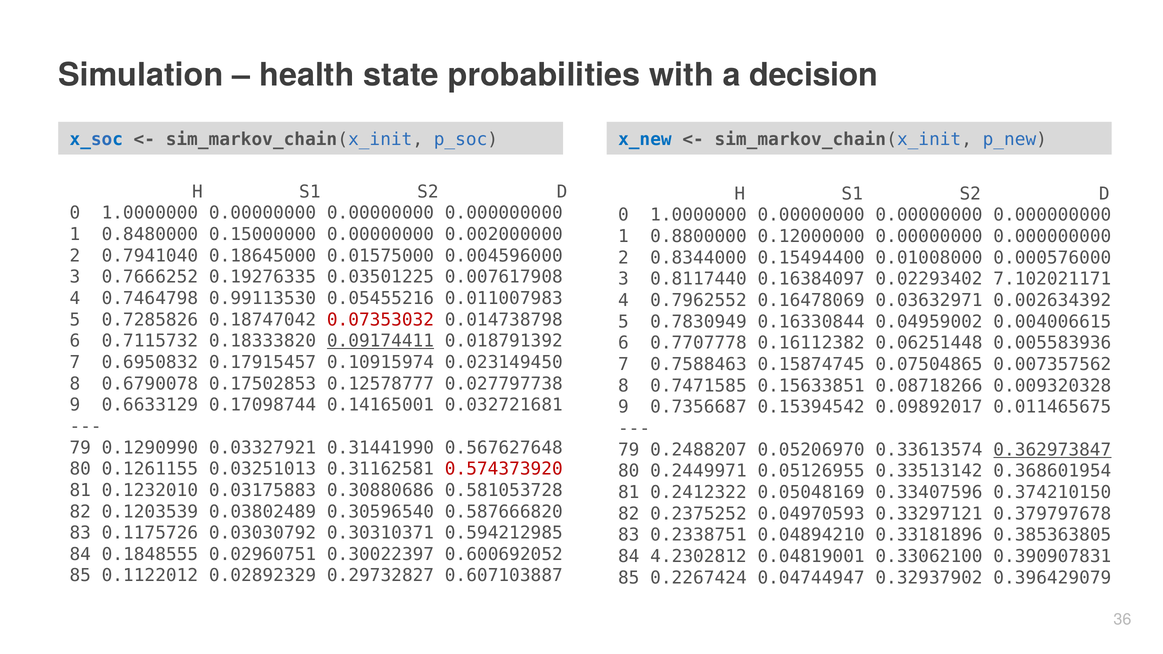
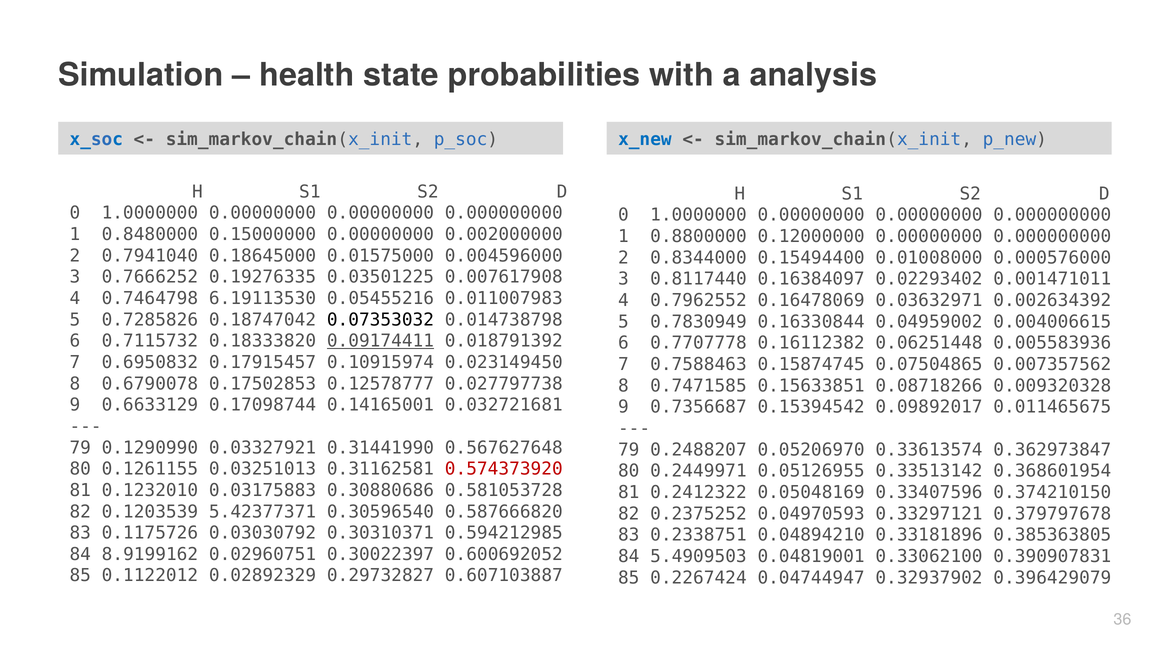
decision: decision -> analysis
7.102021171: 7.102021171 -> 0.001471011
0.99113530: 0.99113530 -> 6.19113530
0.07353032 colour: red -> black
0.362973847 underline: present -> none
0.03802489: 0.03802489 -> 5.42377371
0.1848555: 0.1848555 -> 8.9199162
4.2302812: 4.2302812 -> 5.4909503
